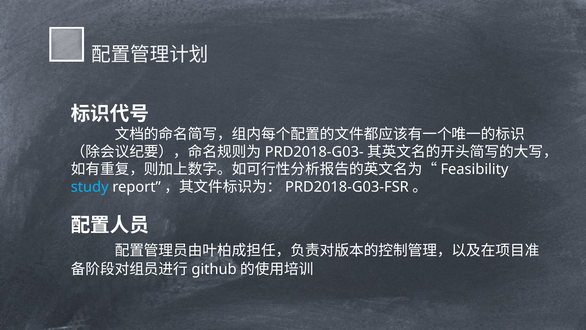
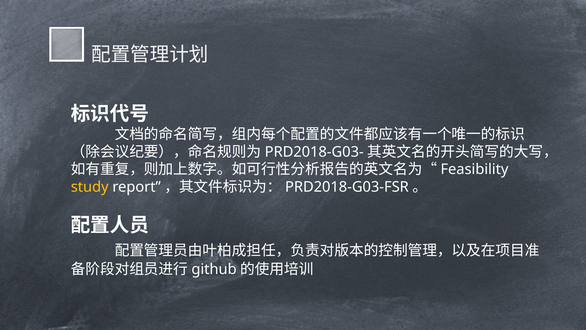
study colour: light blue -> yellow
